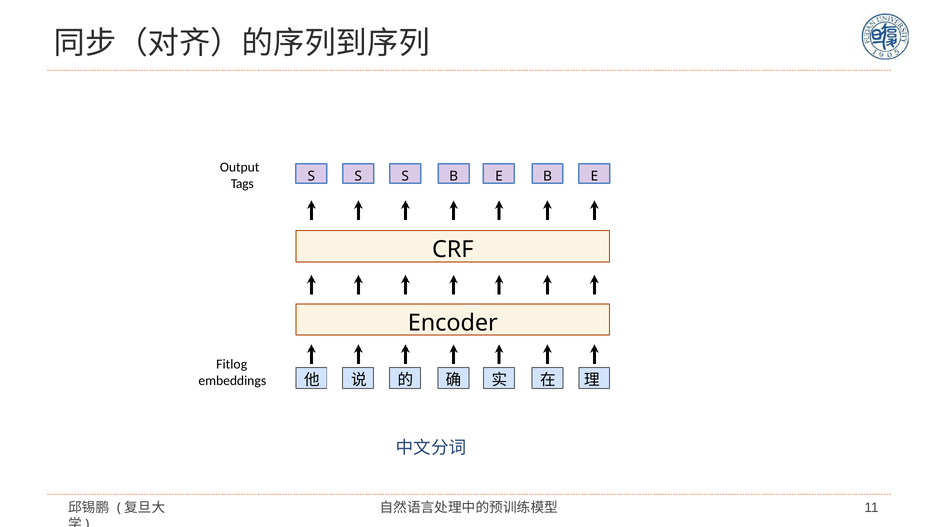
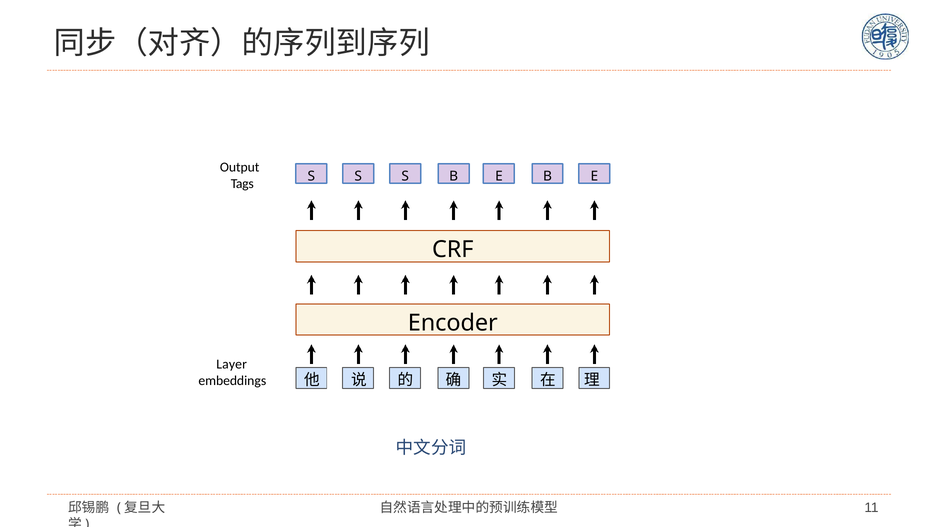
Fitlog: Fitlog -> Layer
